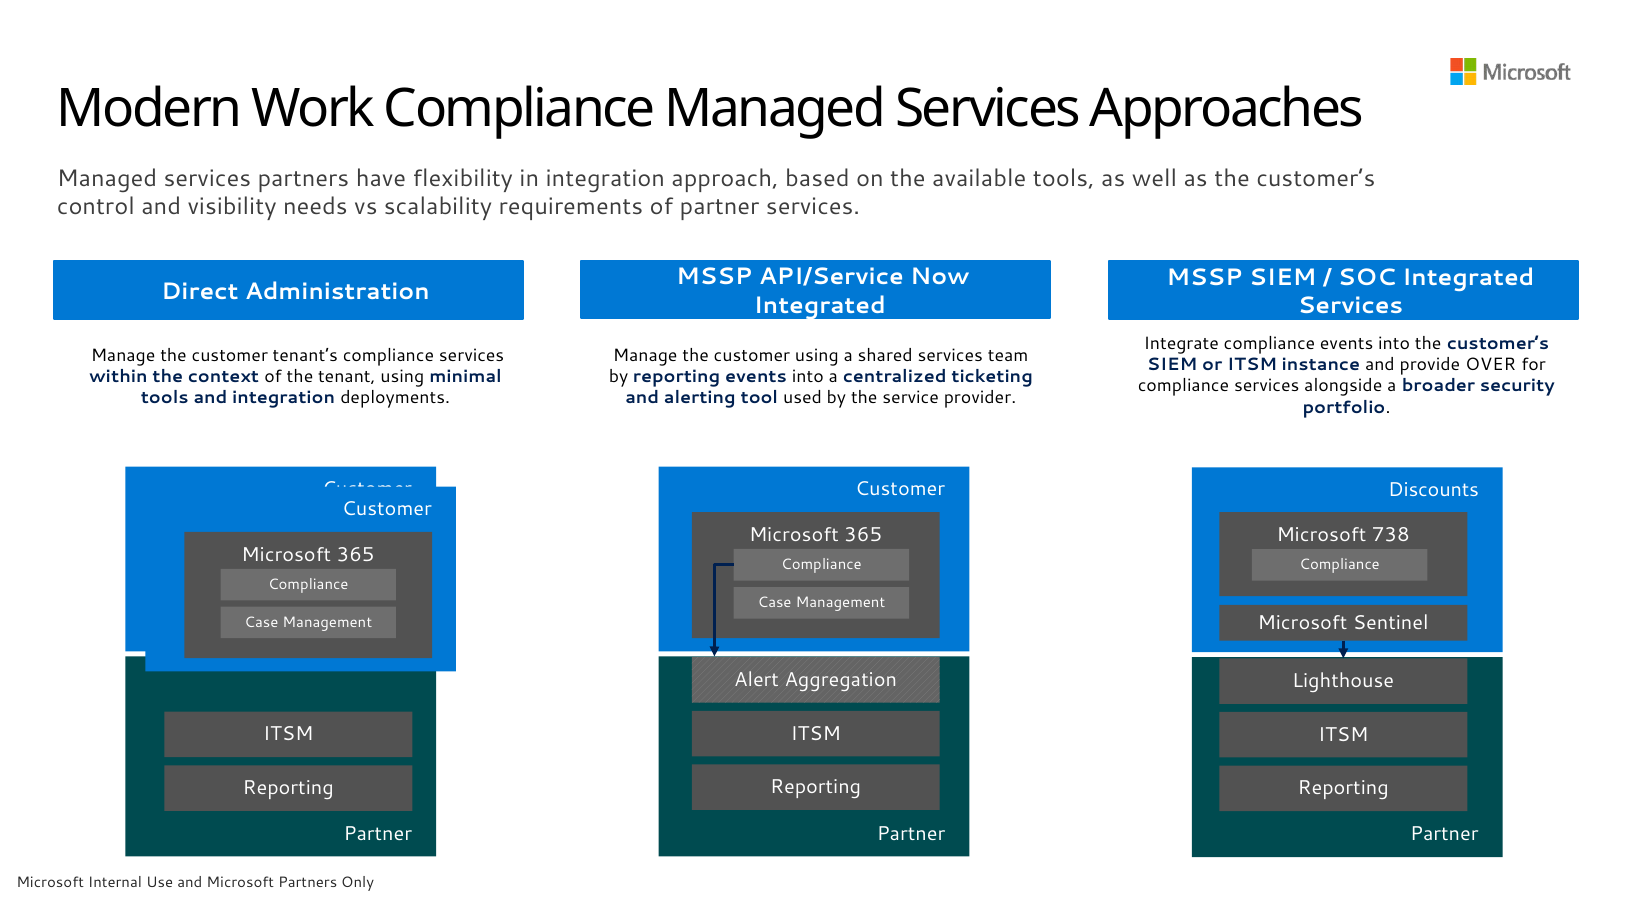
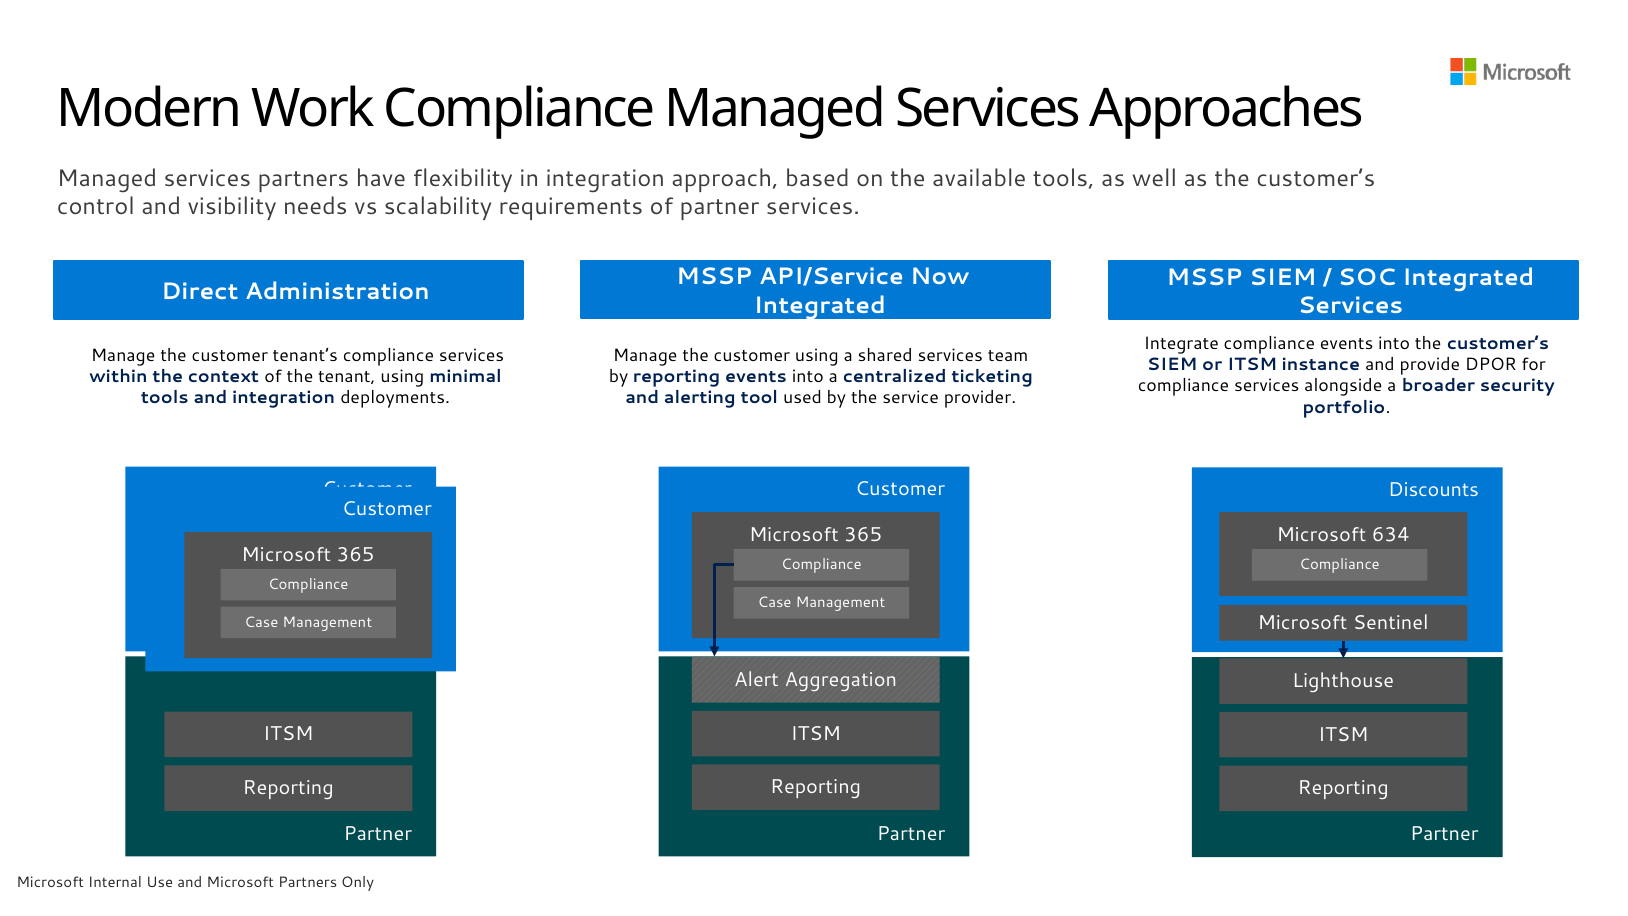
OVER: OVER -> DPOR
738: 738 -> 634
